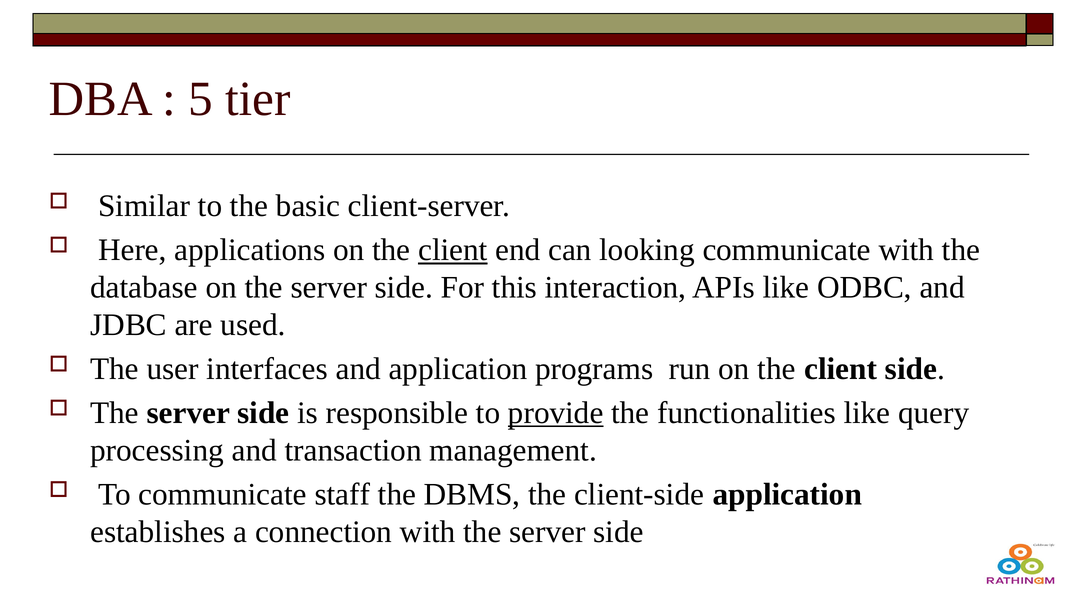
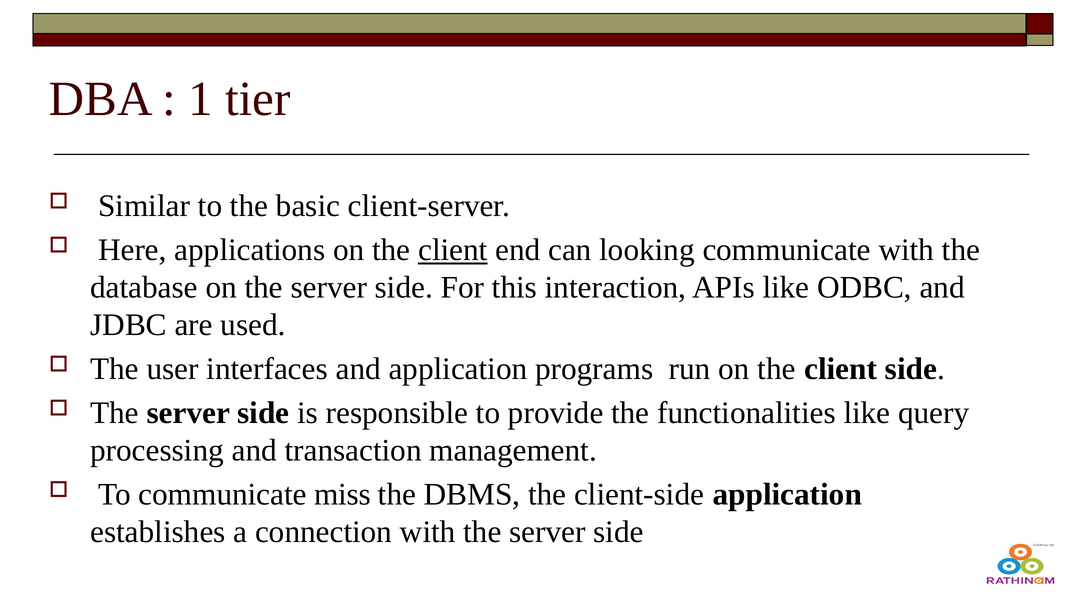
5: 5 -> 1
provide underline: present -> none
staff: staff -> miss
